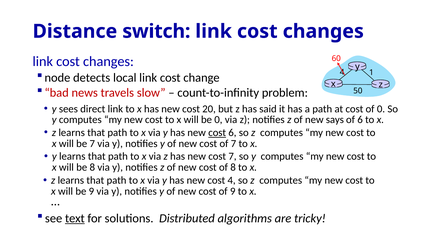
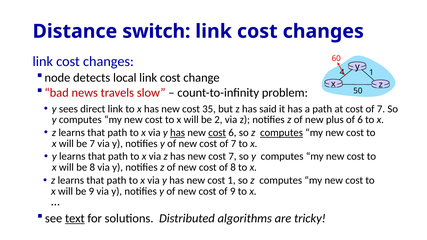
20: 20 -> 35
at cost of 0: 0 -> 7
be 0: 0 -> 2
says: says -> plus
has at (178, 133) underline: none -> present
computes at (282, 133) underline: none -> present
cost 4: 4 -> 1
